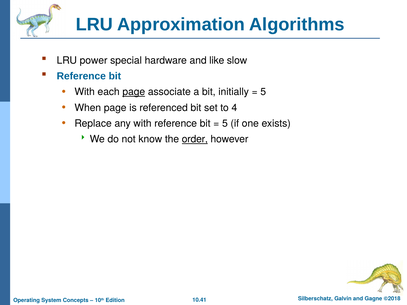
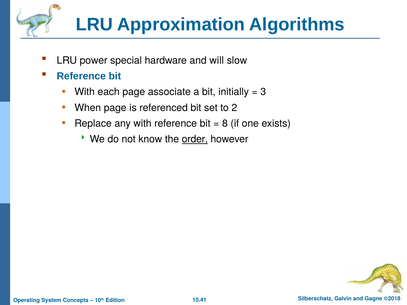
like: like -> will
page at (134, 92) underline: present -> none
5 at (263, 92): 5 -> 3
4: 4 -> 2
5 at (225, 124): 5 -> 8
